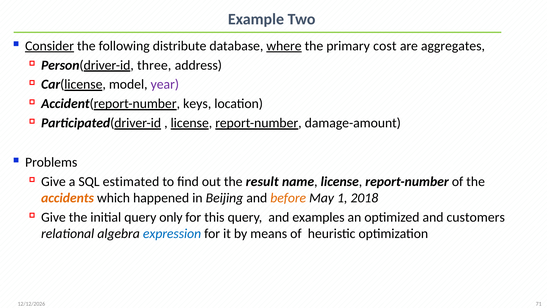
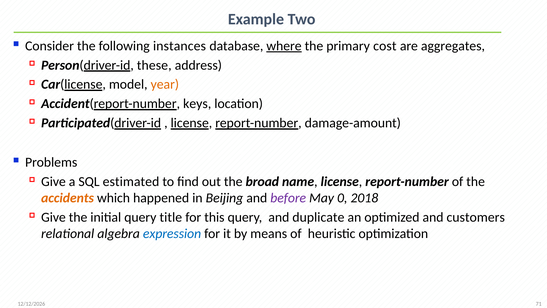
Consider underline: present -> none
distribute: distribute -> instances
three: three -> these
year colour: purple -> orange
result: result -> broad
before colour: orange -> purple
1: 1 -> 0
only: only -> title
examples: examples -> duplicate
